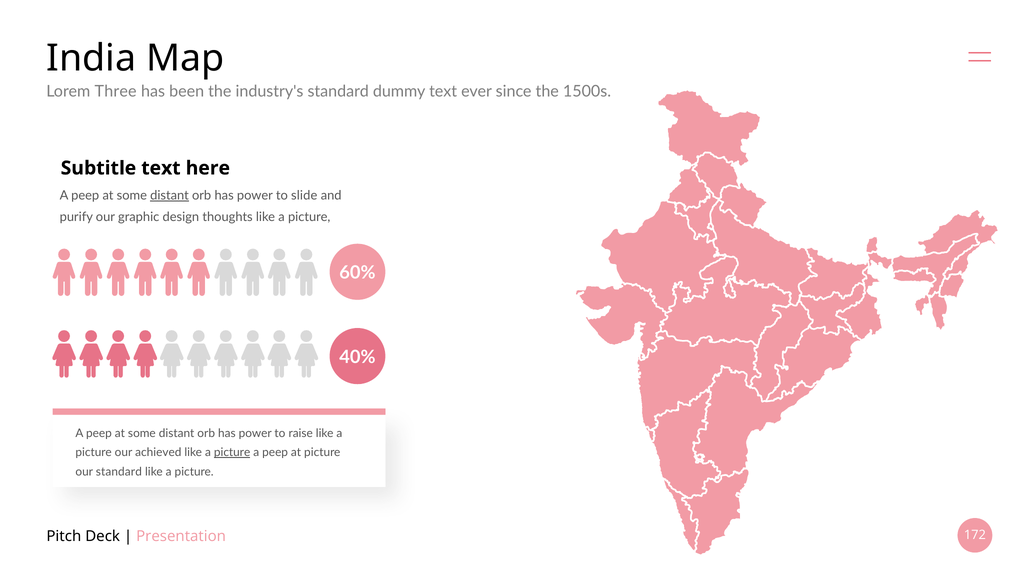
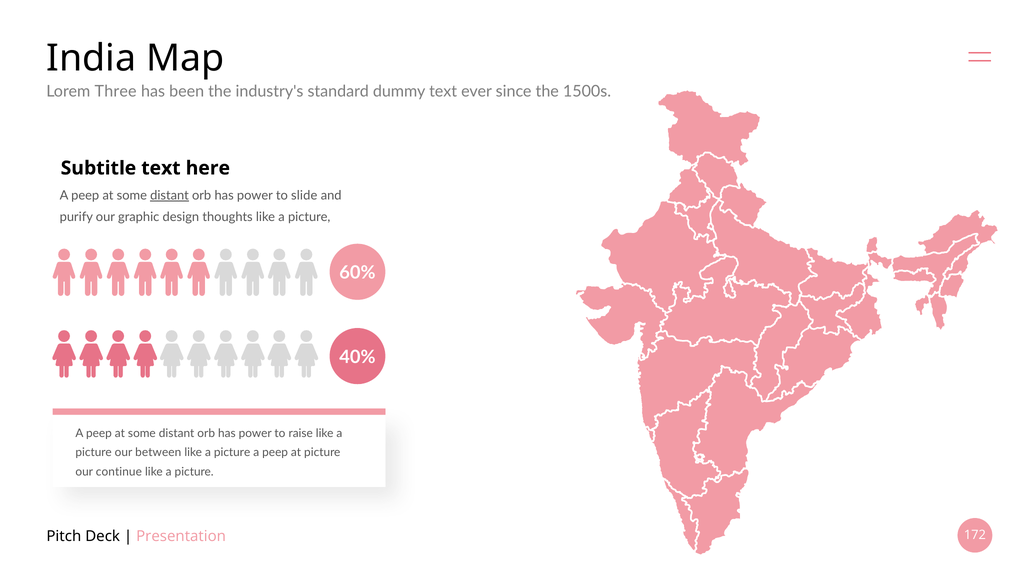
achieved: achieved -> between
picture at (232, 452) underline: present -> none
our standard: standard -> continue
